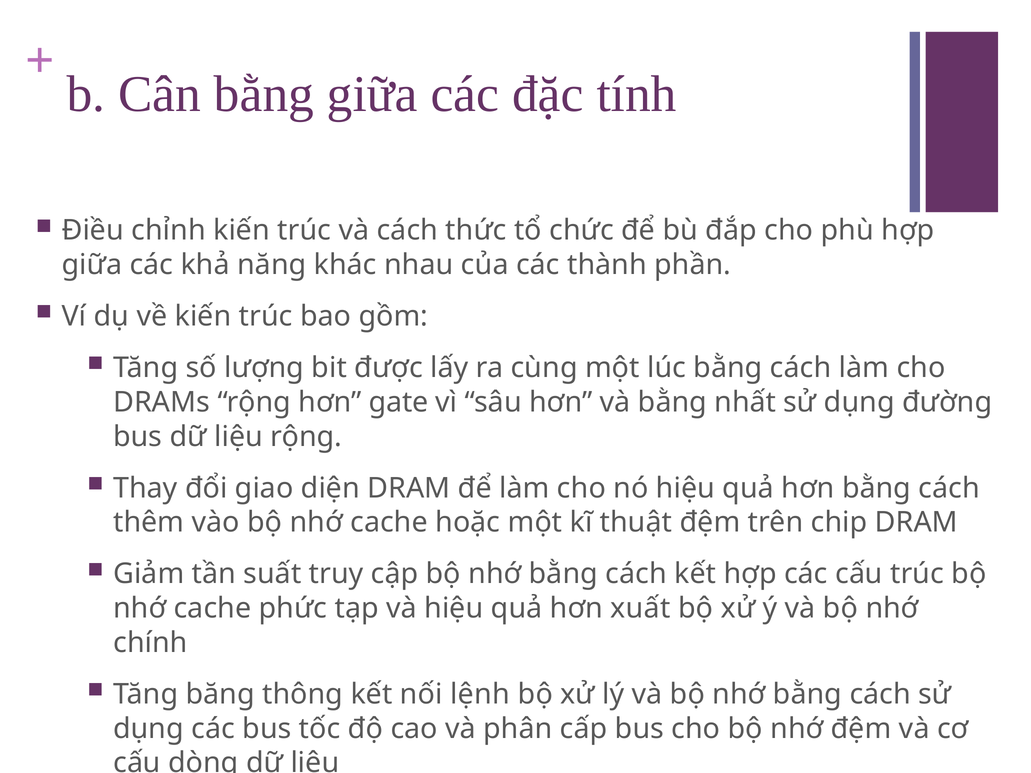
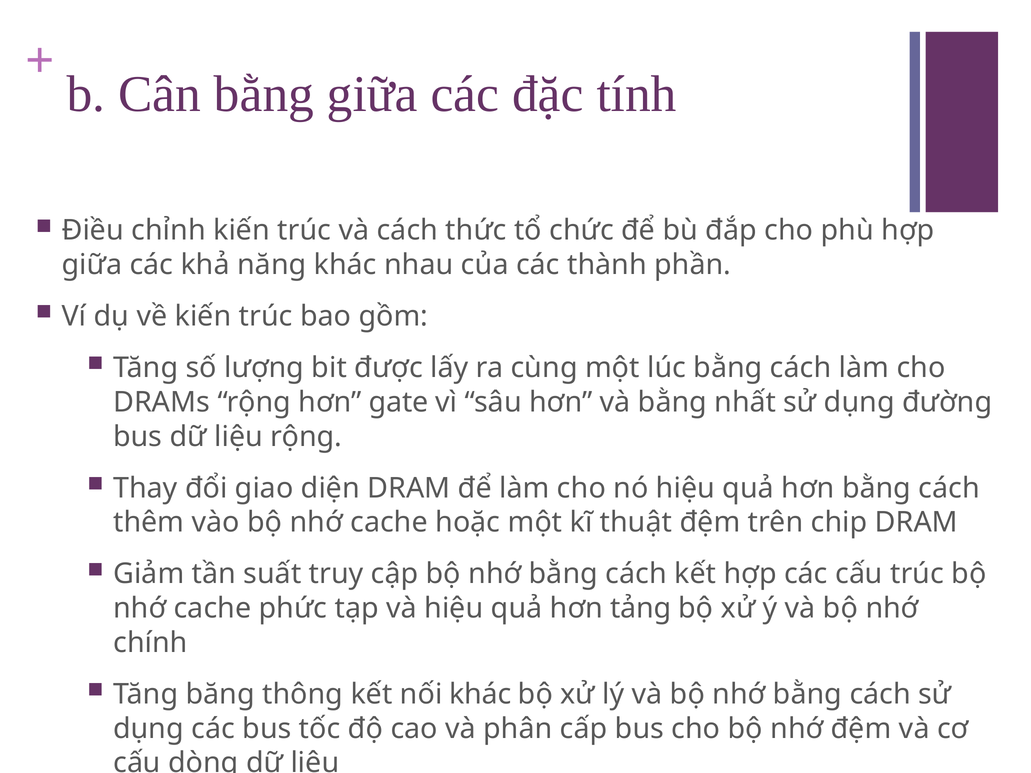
xuất: xuất -> tảng
nối lệnh: lệnh -> khác
